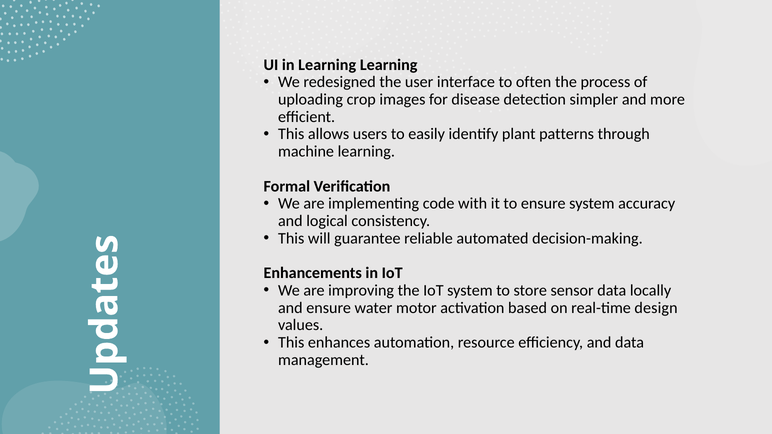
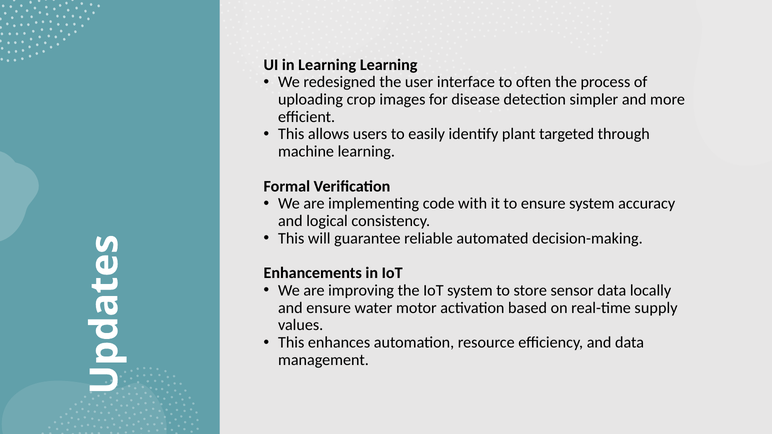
patterns: patterns -> targeted
design: design -> supply
